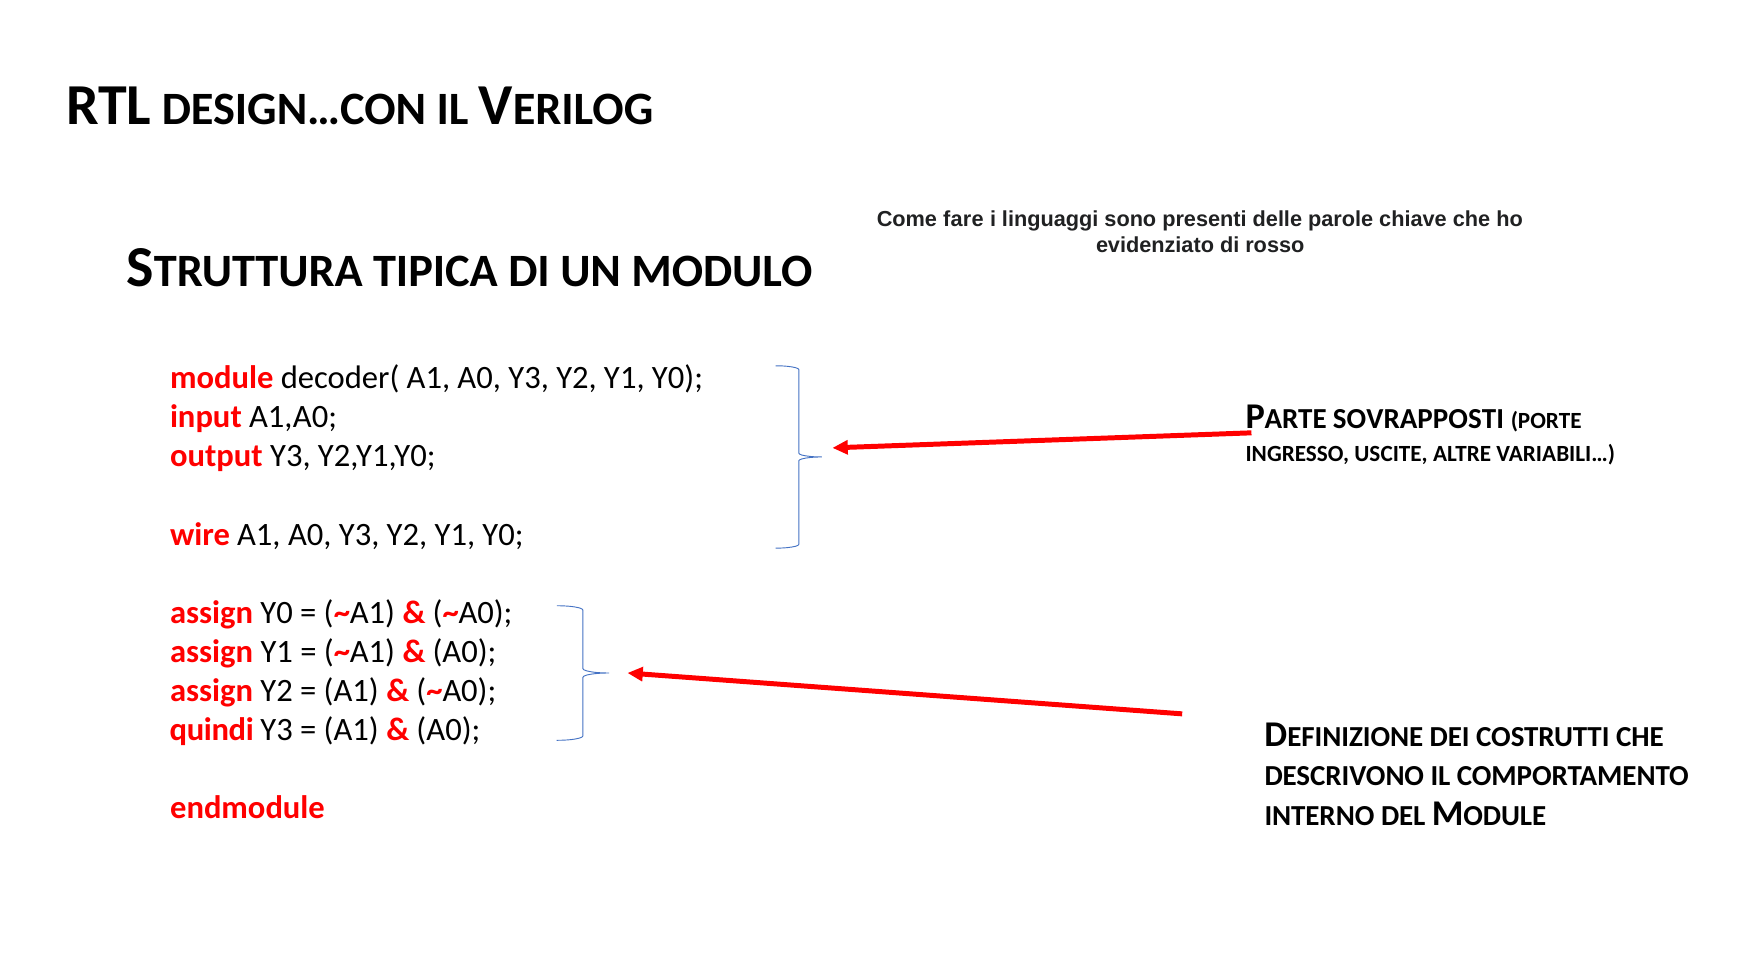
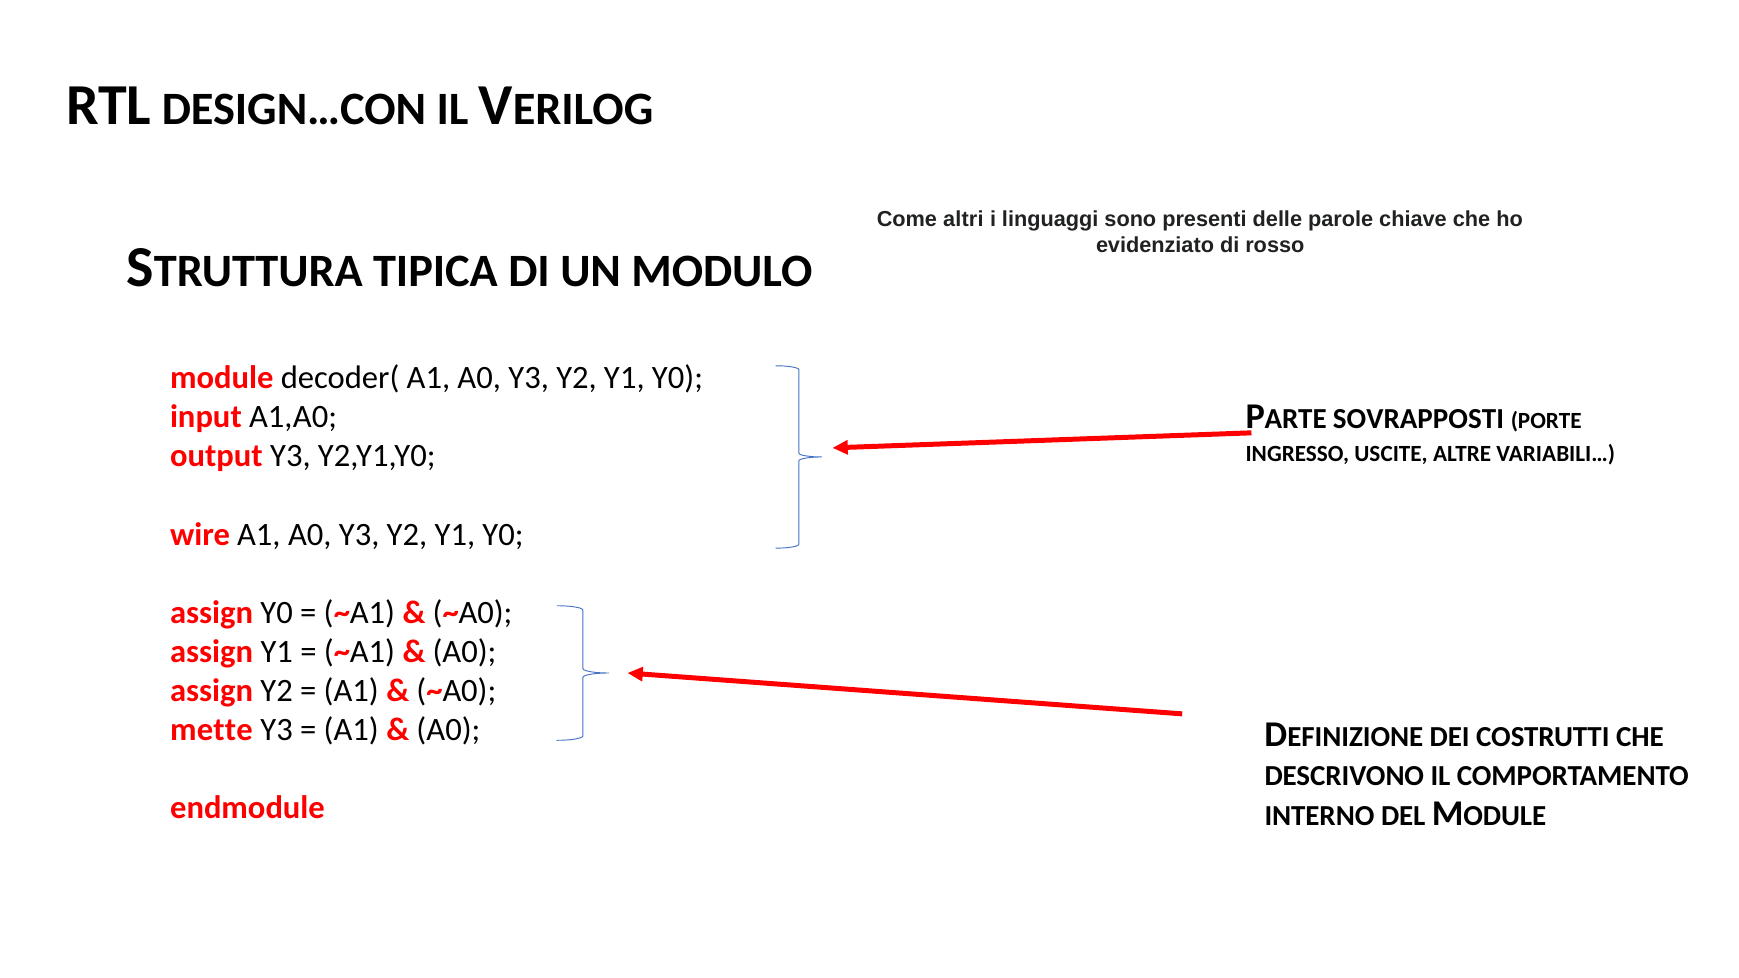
fare: fare -> altri
quindi: quindi -> mette
